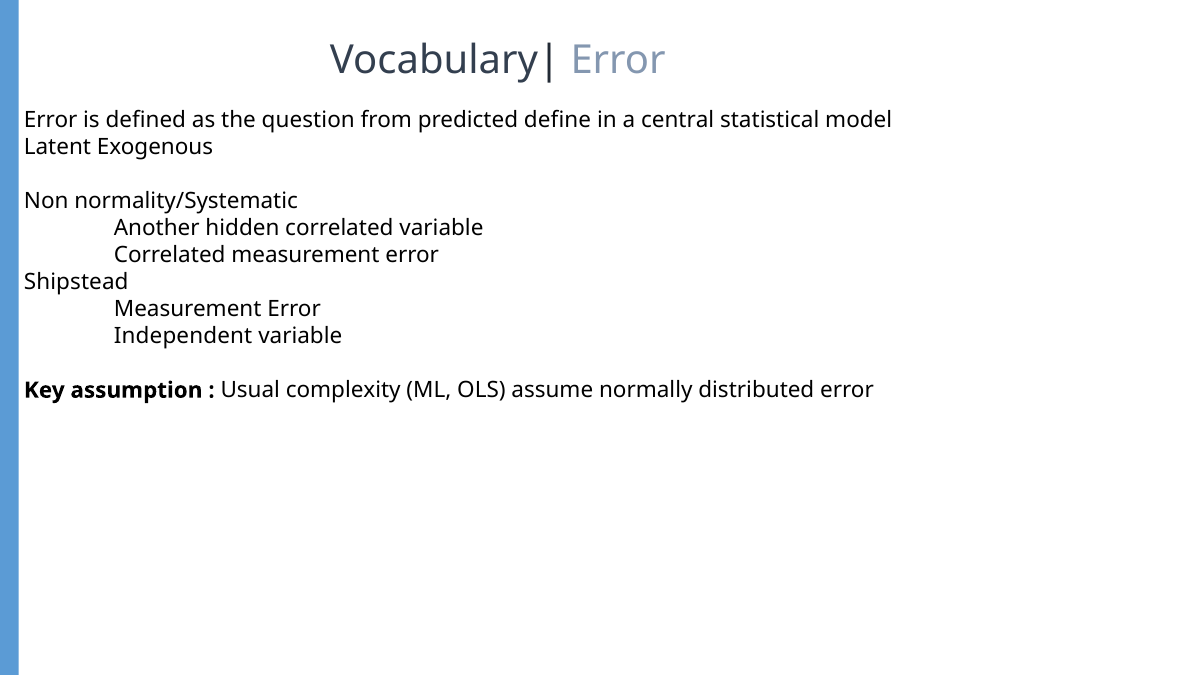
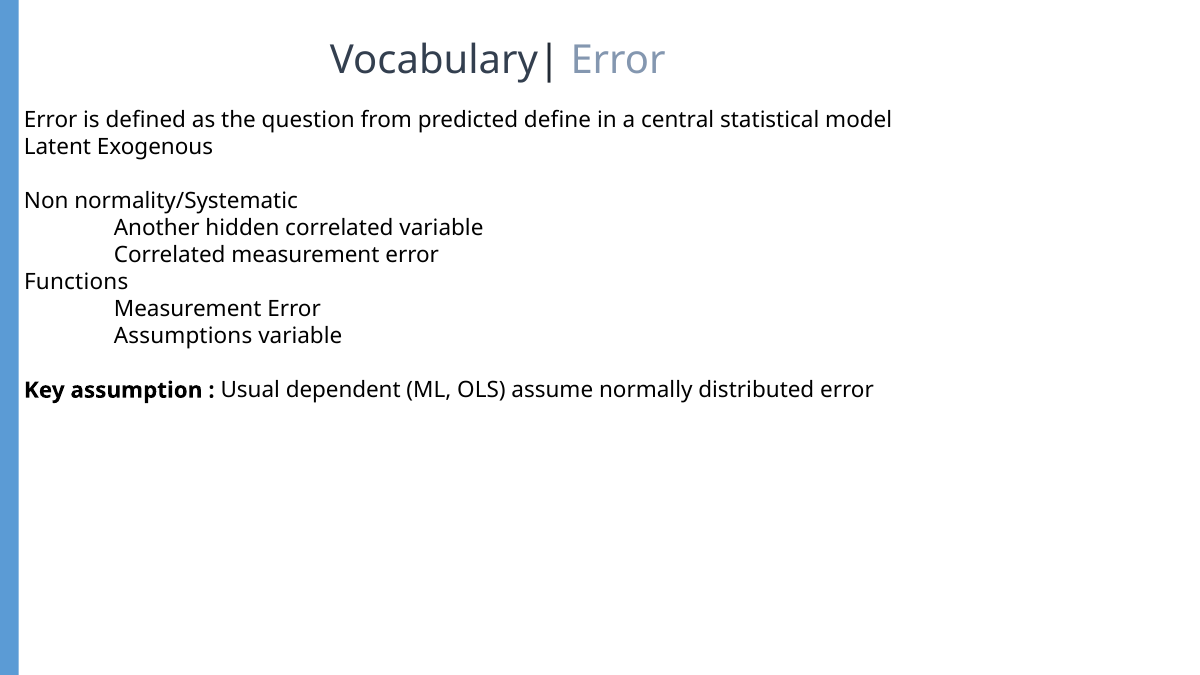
Shipstead: Shipstead -> Functions
Independent: Independent -> Assumptions
complexity: complexity -> dependent
